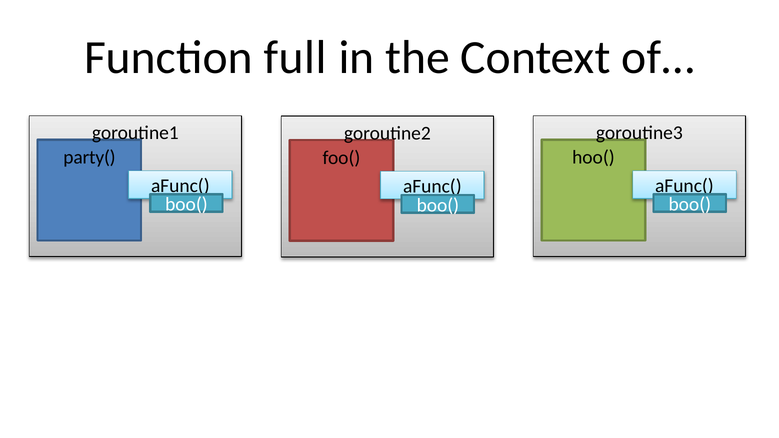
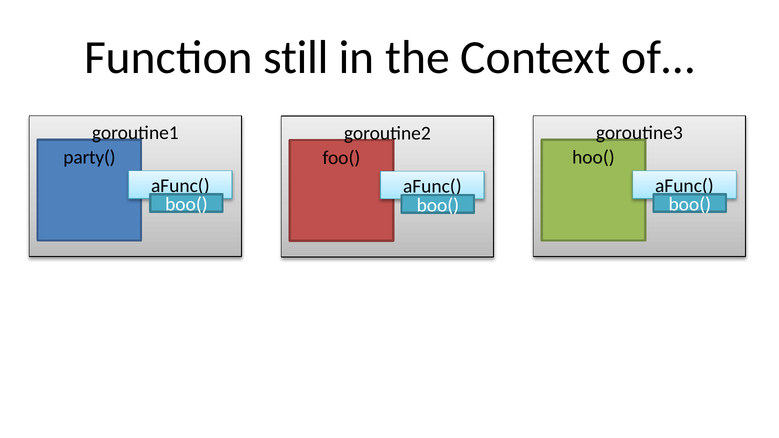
full: full -> still
